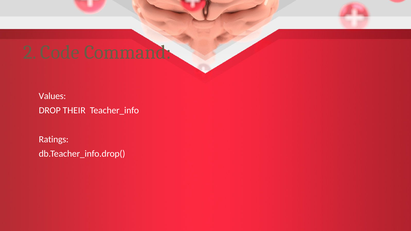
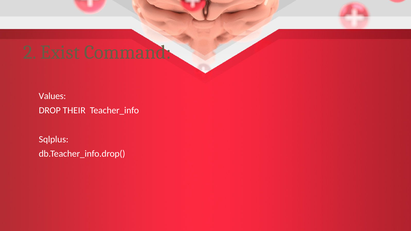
Code: Code -> Exist
Ratings: Ratings -> Sqlplus
